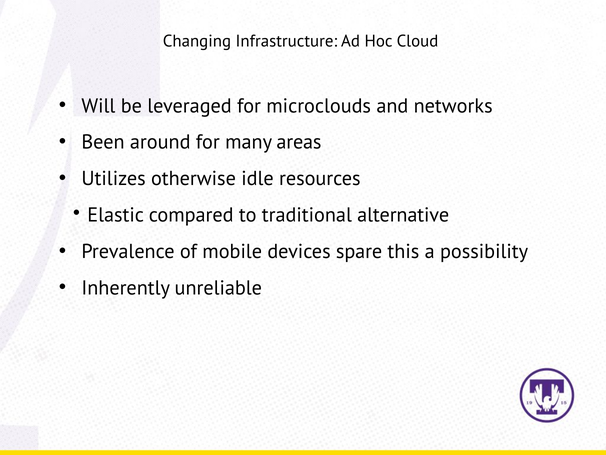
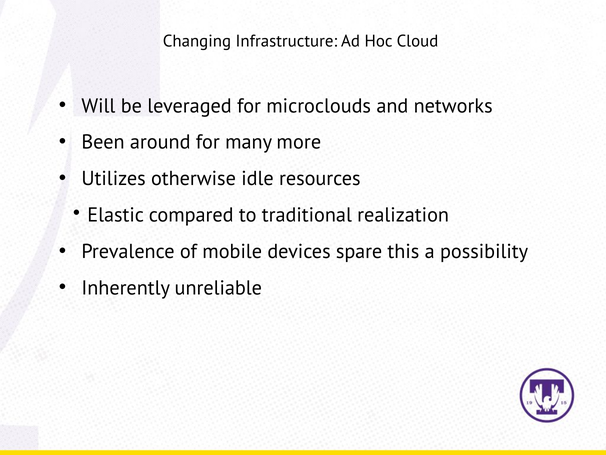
areas: areas -> more
alternative: alternative -> realization
